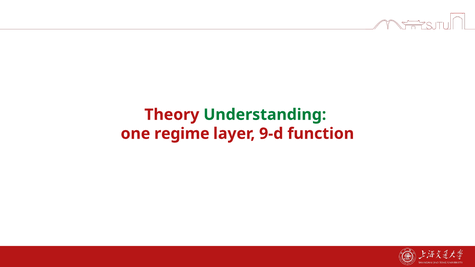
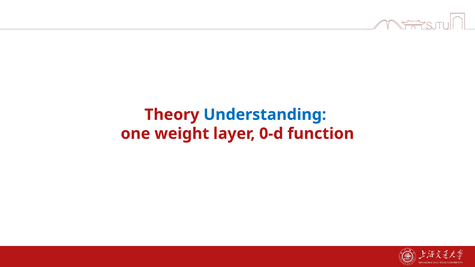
Understanding colour: green -> blue
regime: regime -> weight
9-d: 9-d -> 0-d
